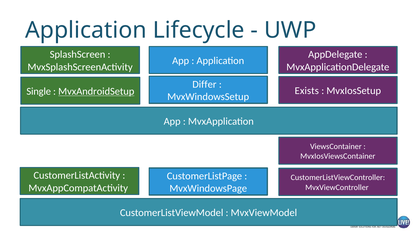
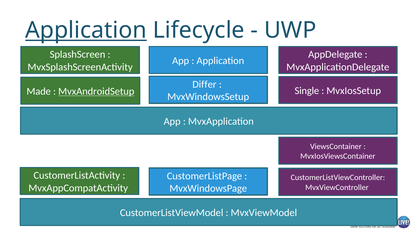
Application at (86, 30) underline: none -> present
Exists: Exists -> Single
Single: Single -> Made
